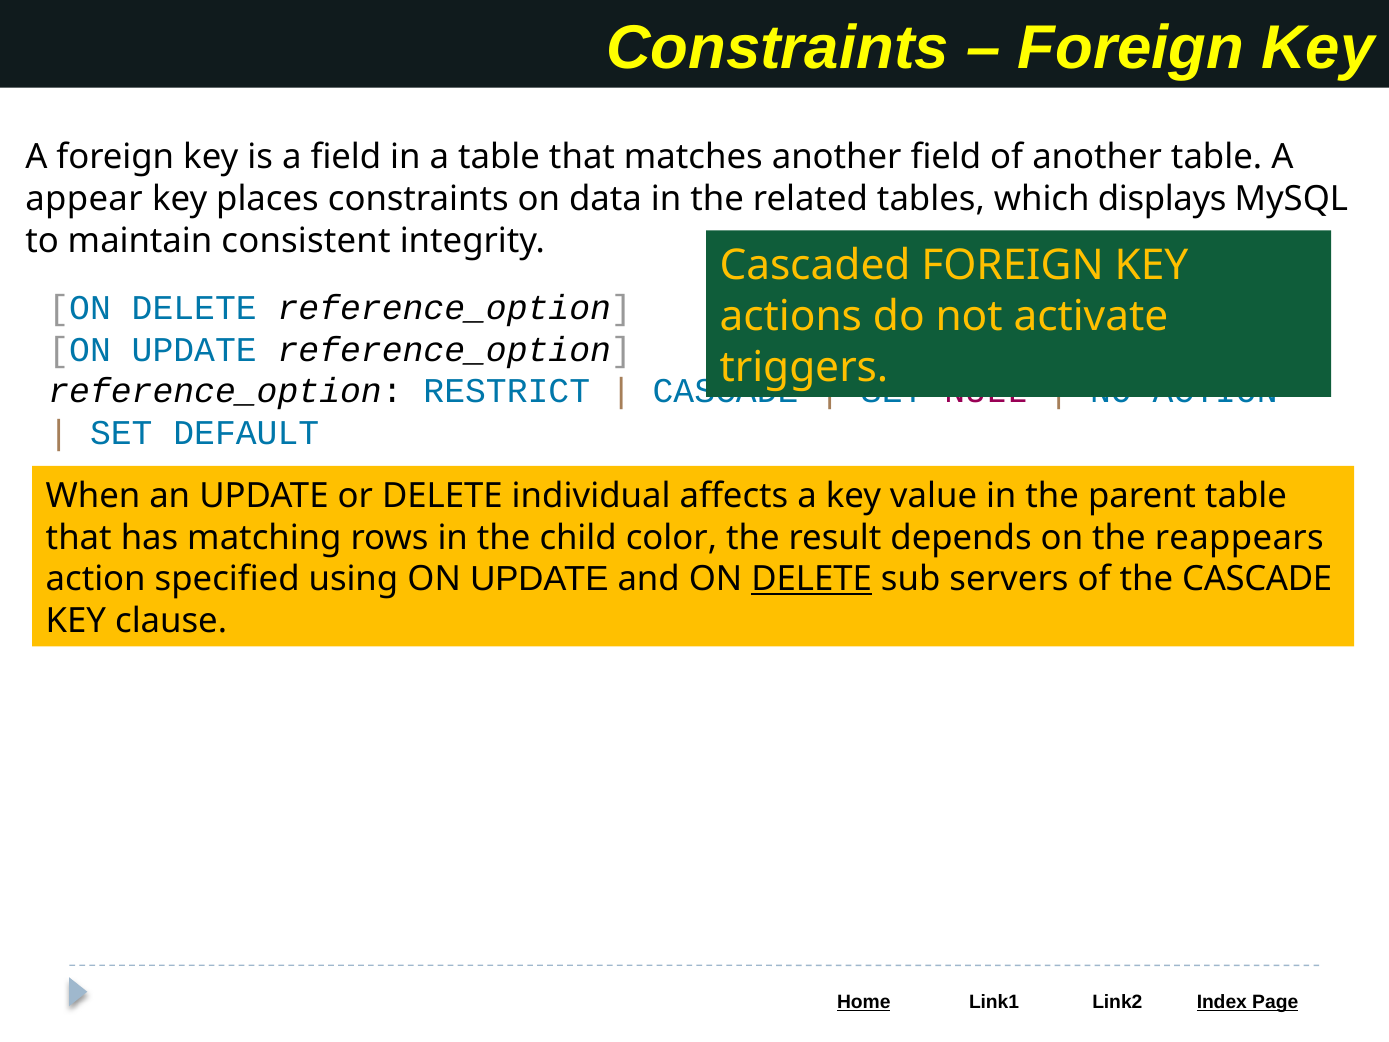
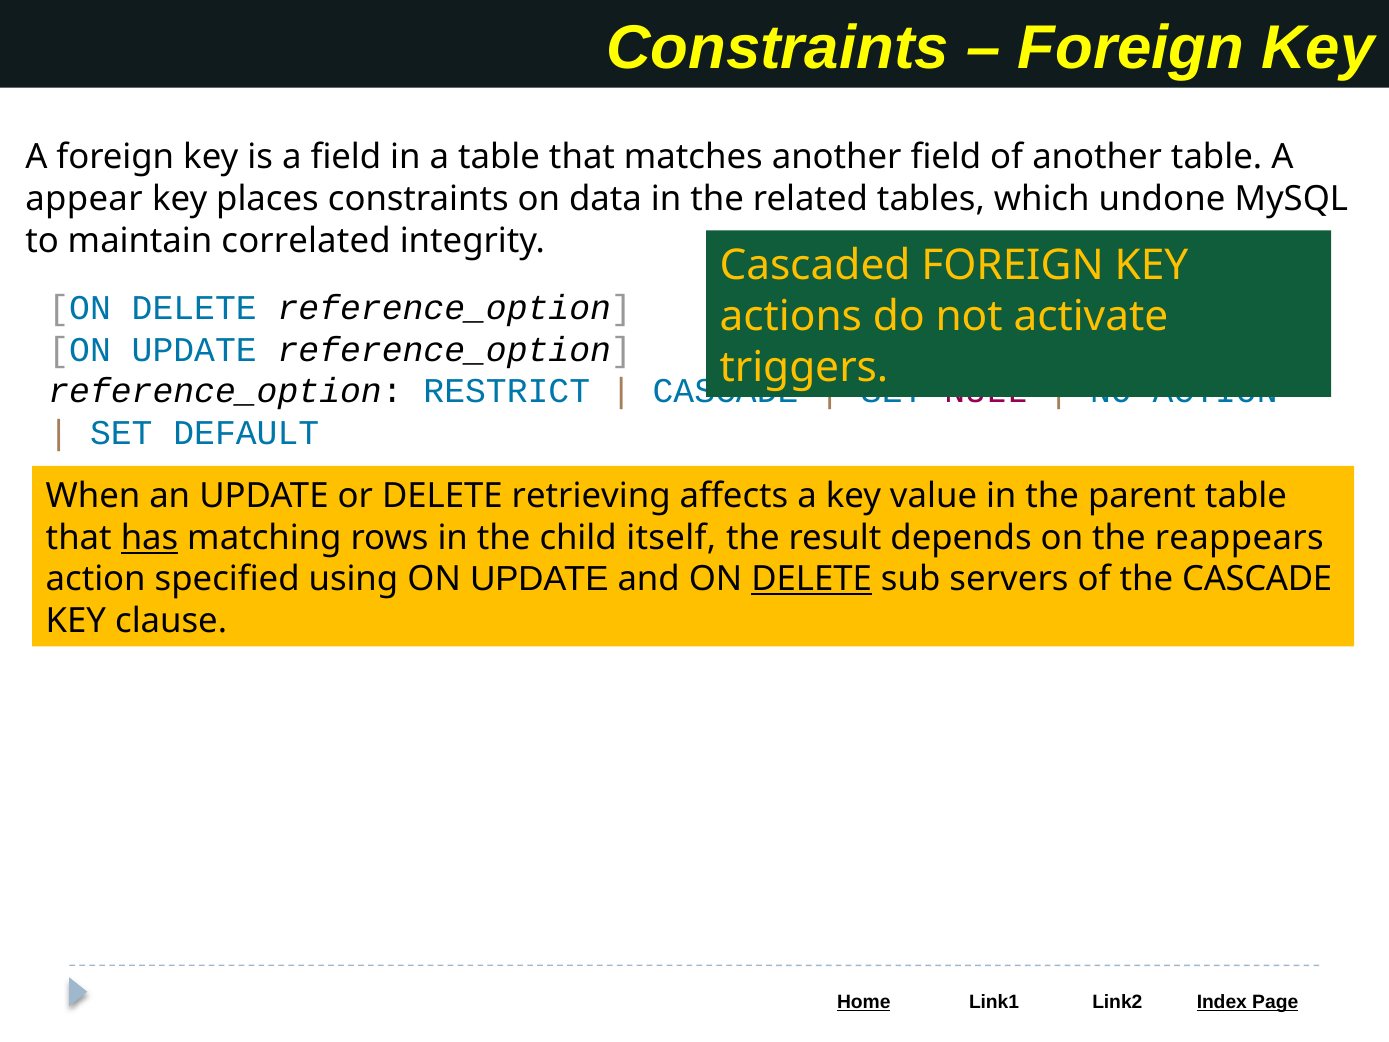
displays: displays -> undone
consistent: consistent -> correlated
individual: individual -> retrieving
has underline: none -> present
color: color -> itself
